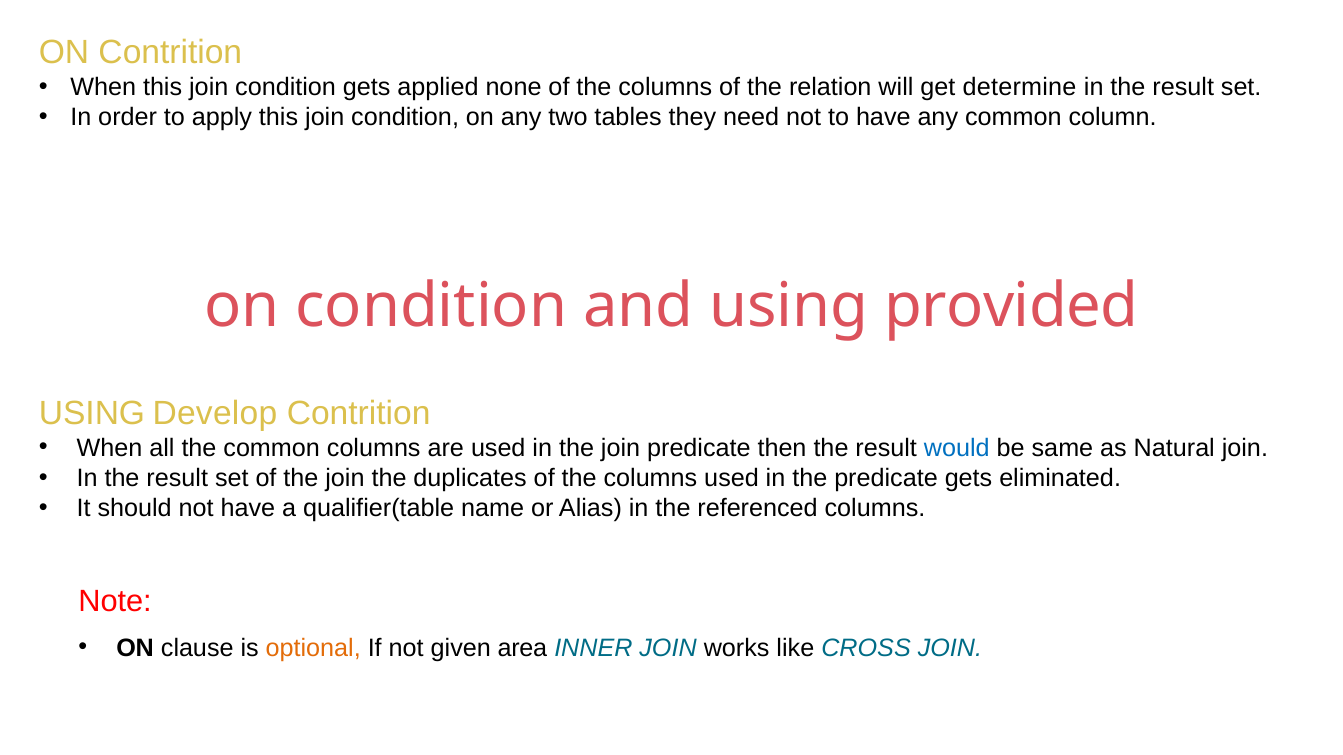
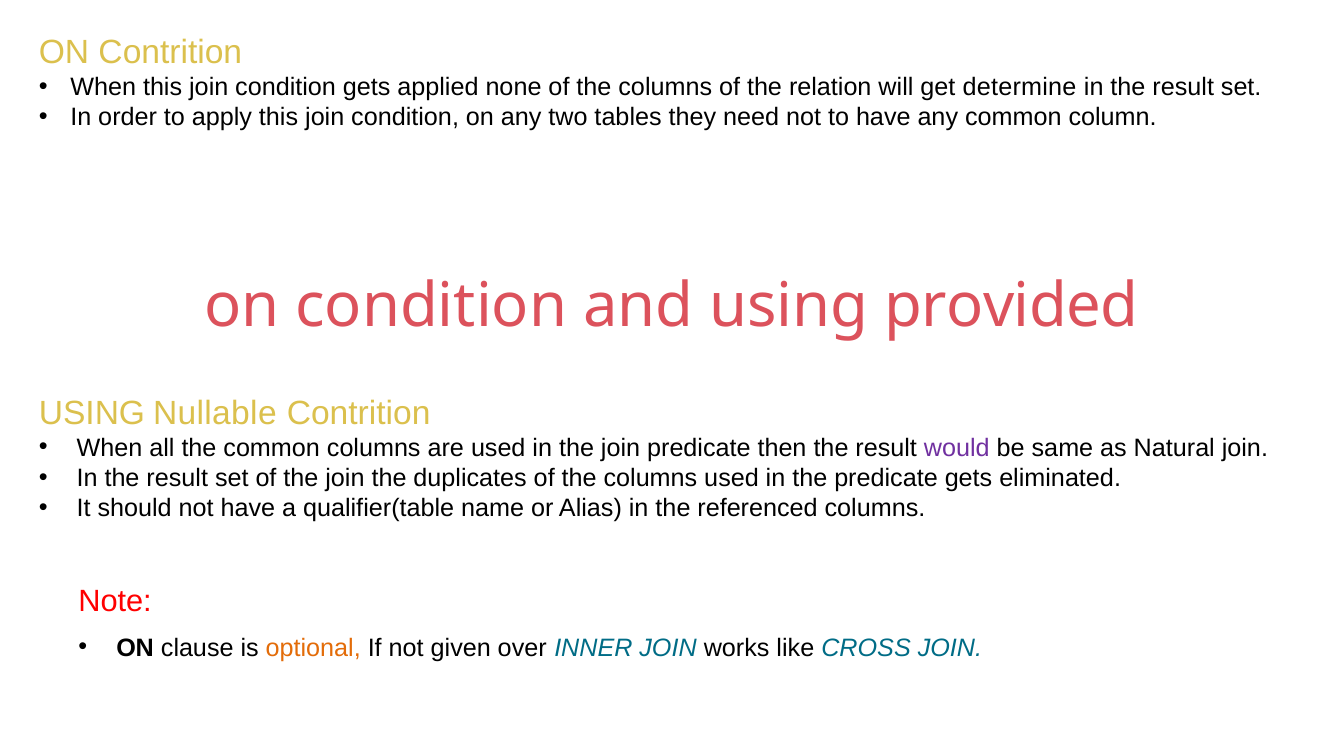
Develop: Develop -> Nullable
would colour: blue -> purple
area: area -> over
